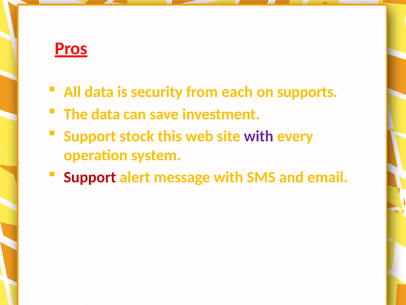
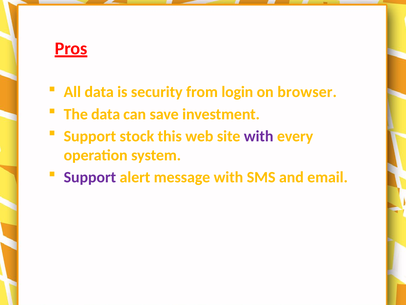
each: each -> login
supports: supports -> browser
Support at (90, 177) colour: red -> purple
